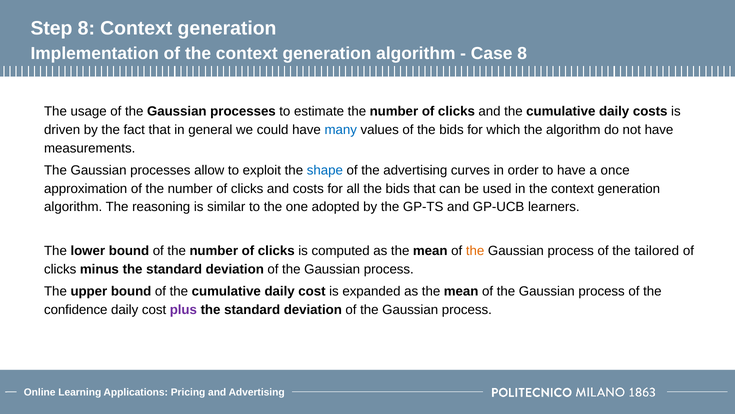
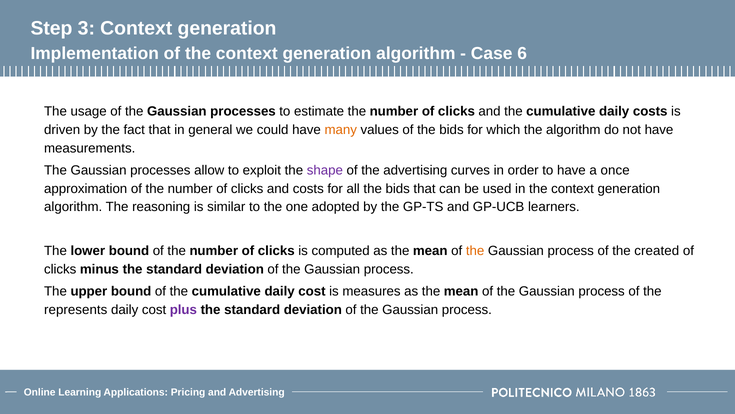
Step 8: 8 -> 3
Case 8: 8 -> 6
many colour: blue -> orange
shape colour: blue -> purple
tailored: tailored -> created
expanded: expanded -> measures
confidence: confidence -> represents
